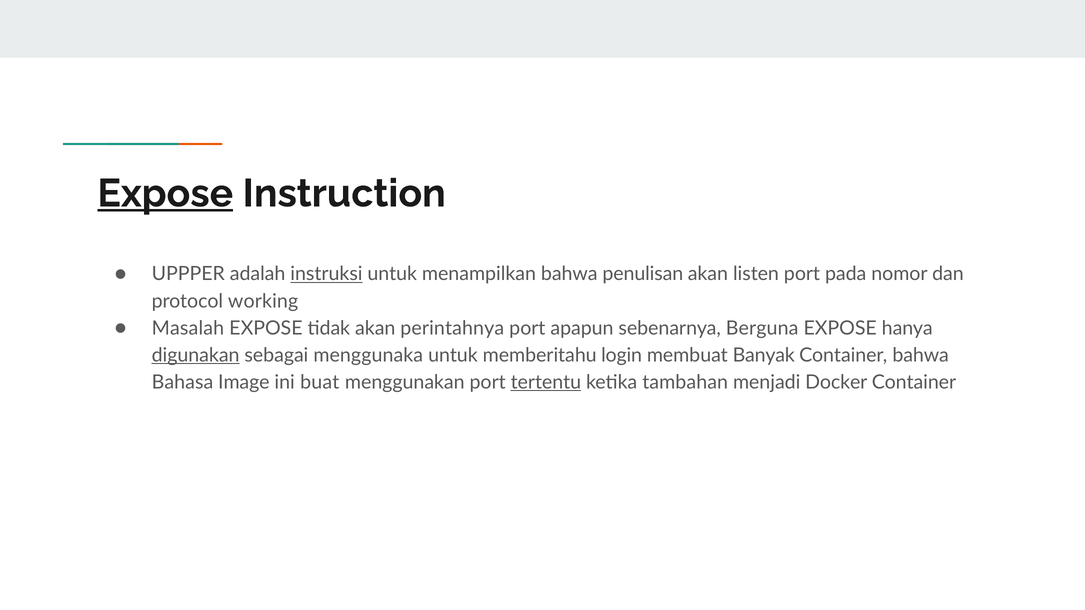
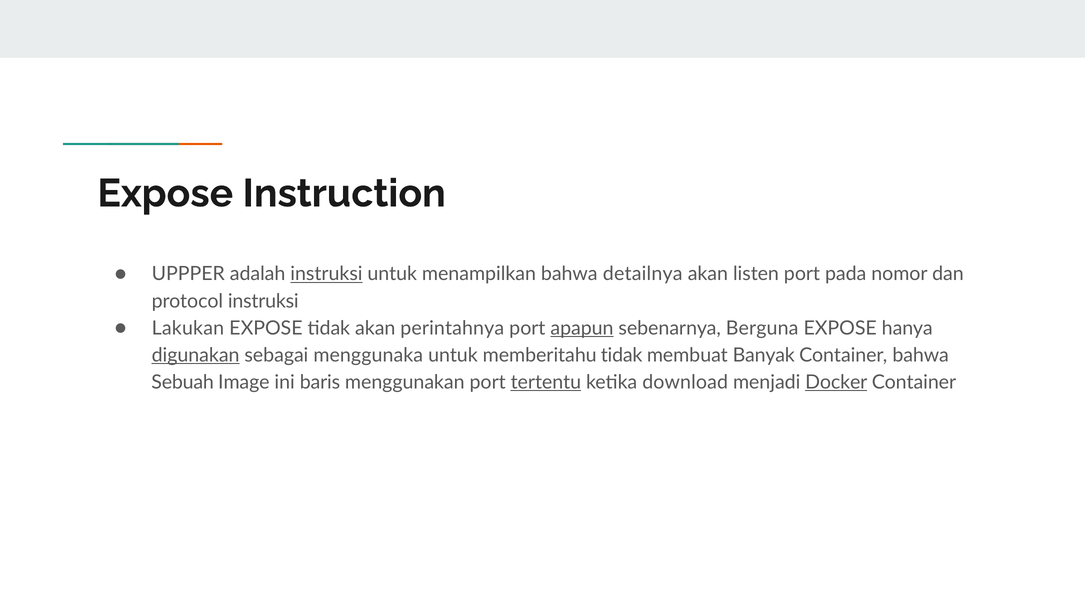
Expose at (165, 194) underline: present -> none
penulisan: penulisan -> detailnya
protocol working: working -> instruksi
Masalah: Masalah -> Lakukan
apapun underline: none -> present
memberitahu login: login -> tidak
Bahasa: Bahasa -> Sebuah
buat: buat -> baris
tambahan: tambahan -> download
Docker underline: none -> present
